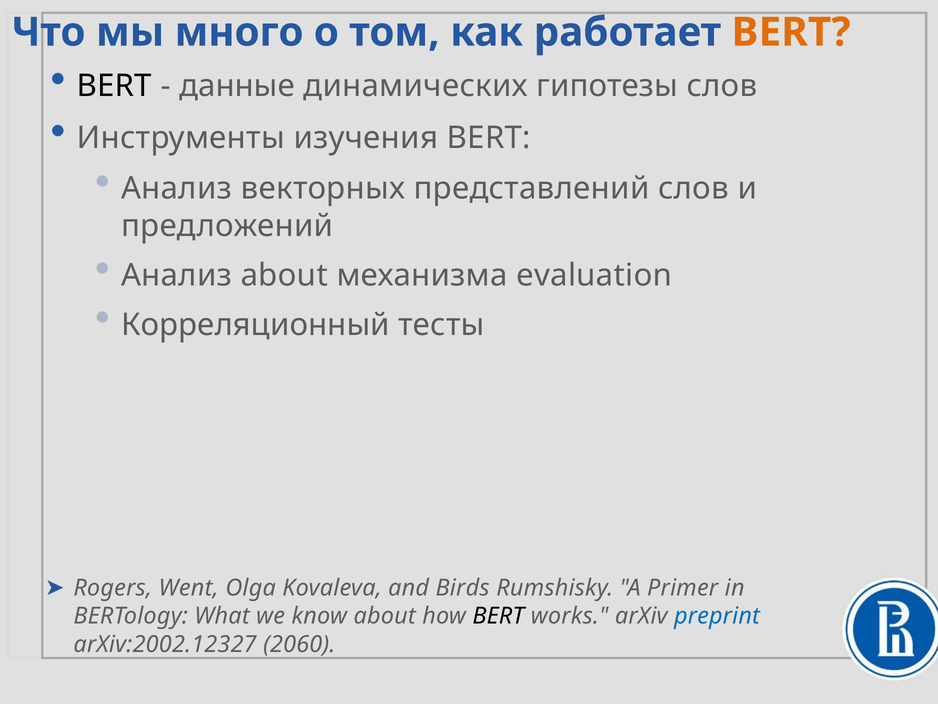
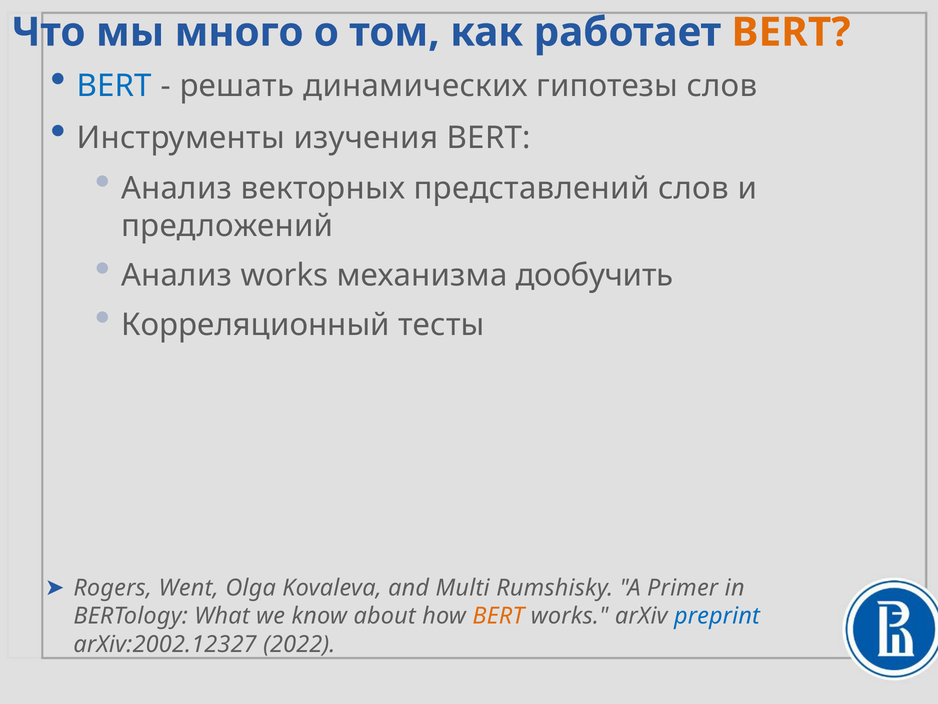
BERT at (114, 86) colour: black -> blue
данные: данные -> решать
Анализ about: about -> works
evaluation: evaluation -> дообучить
Birds: Birds -> Multi
BERT at (498, 616) colour: black -> orange
2060: 2060 -> 2022
